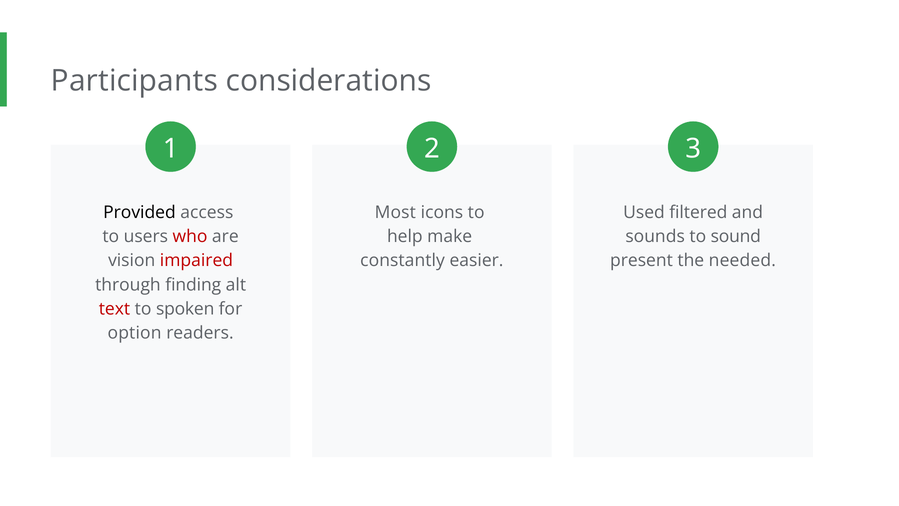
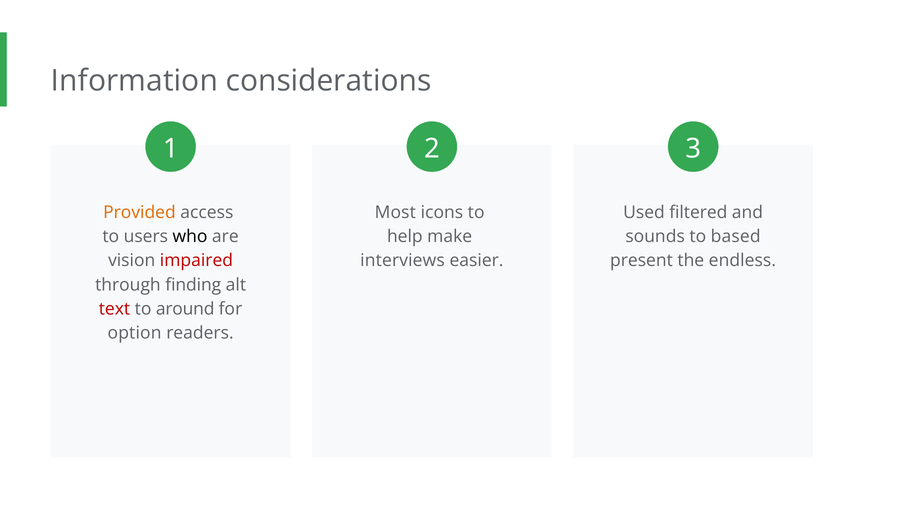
Participants: Participants -> Information
Provided colour: black -> orange
who colour: red -> black
sound: sound -> based
constantly: constantly -> interviews
needed: needed -> endless
spoken: spoken -> around
